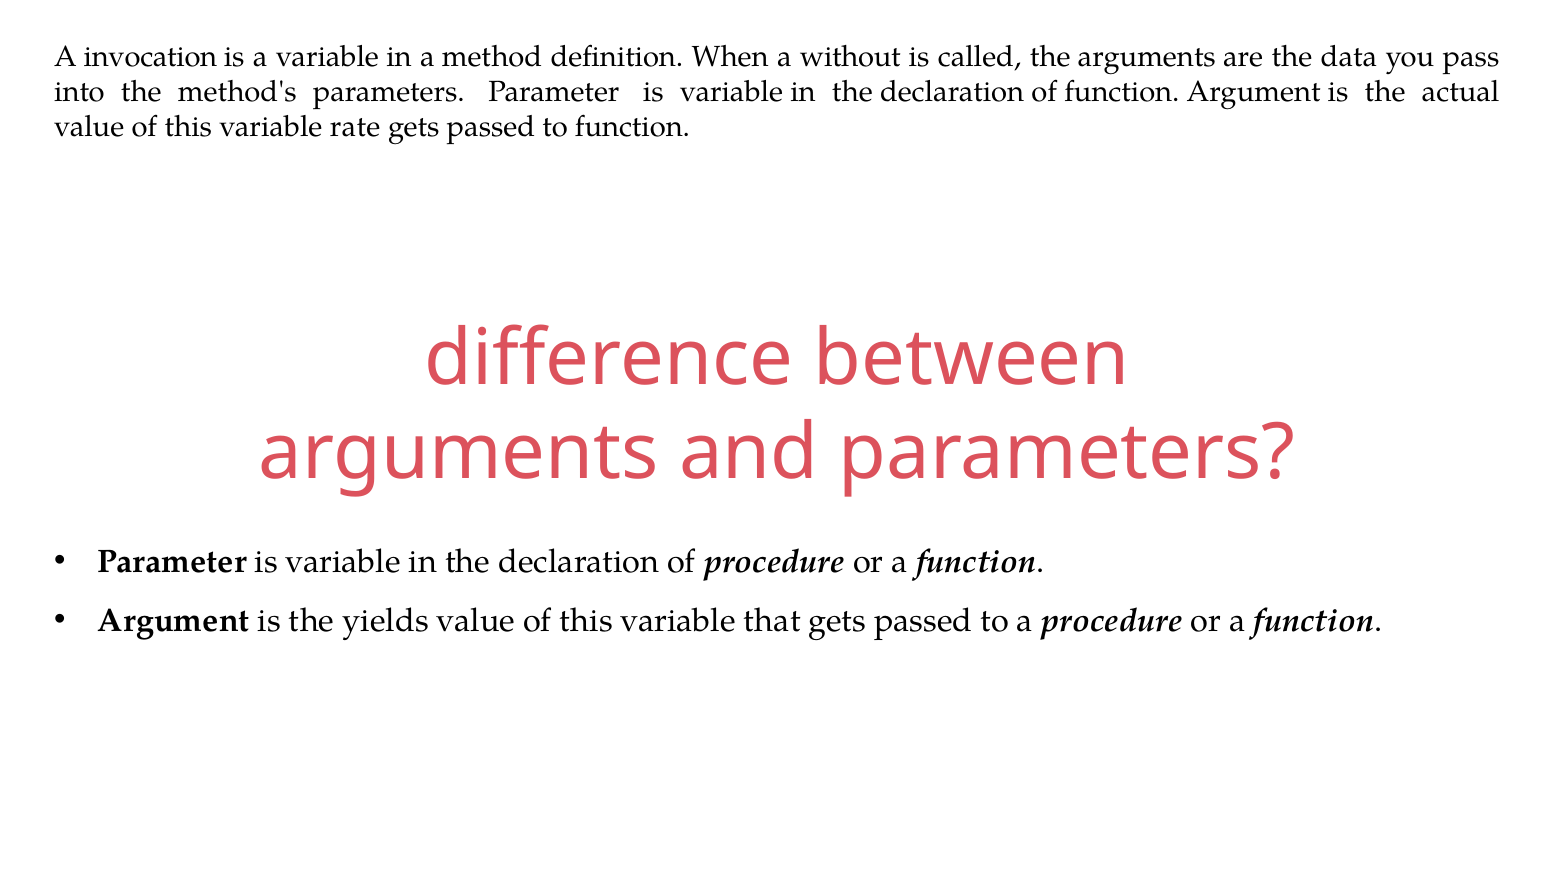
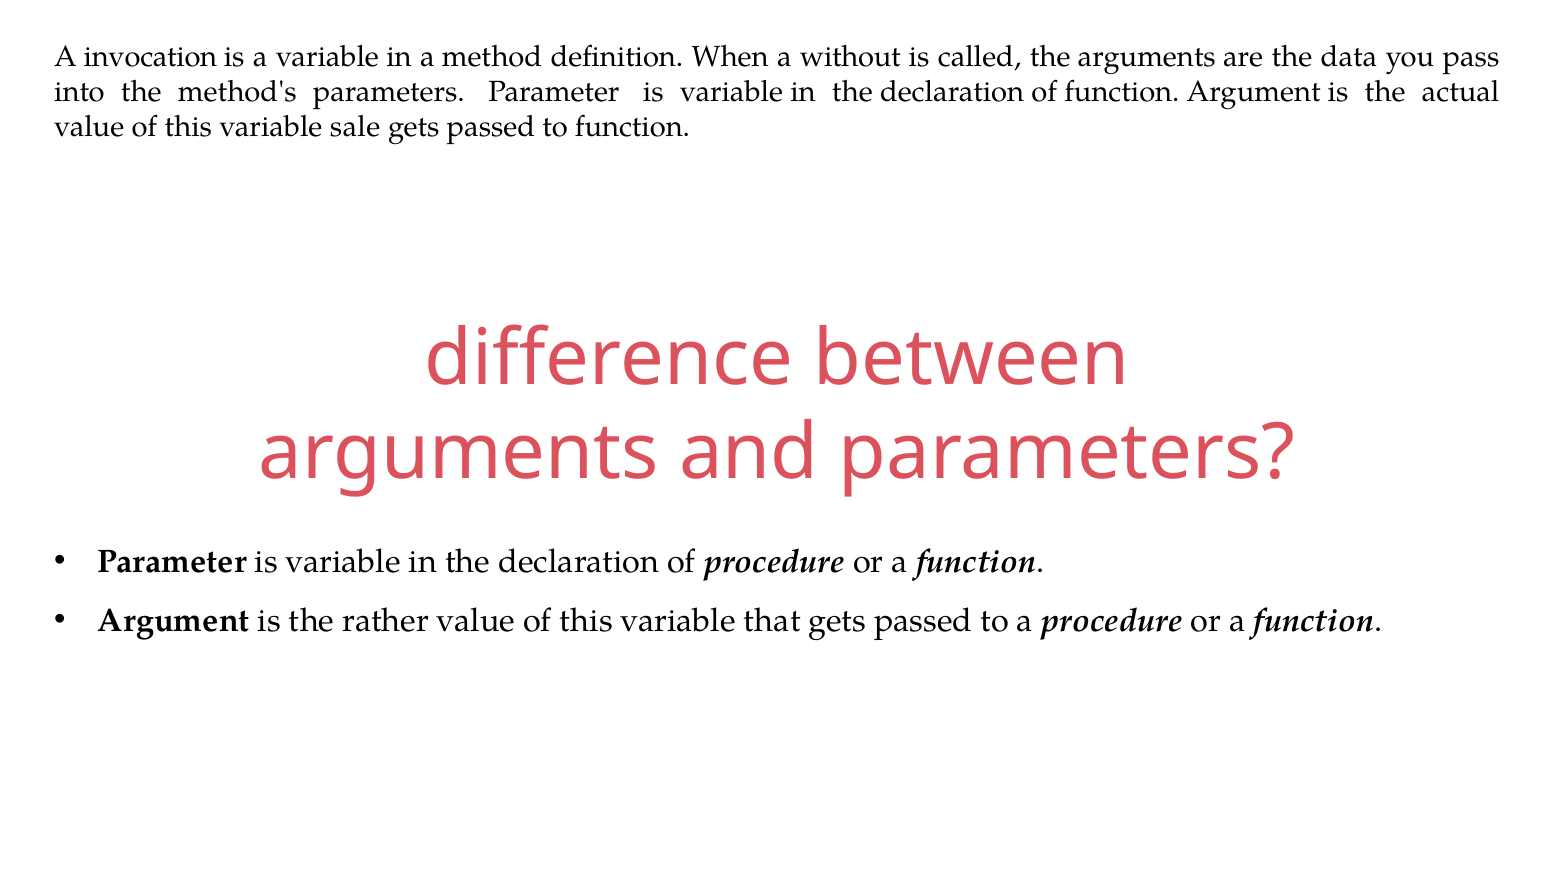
rate: rate -> sale
yields: yields -> rather
